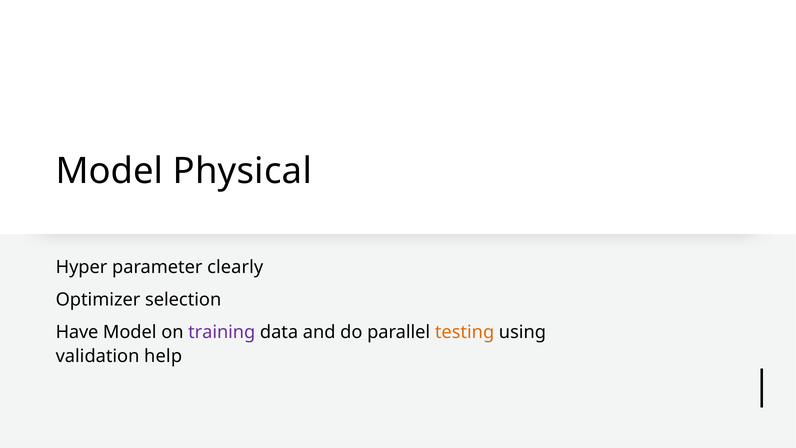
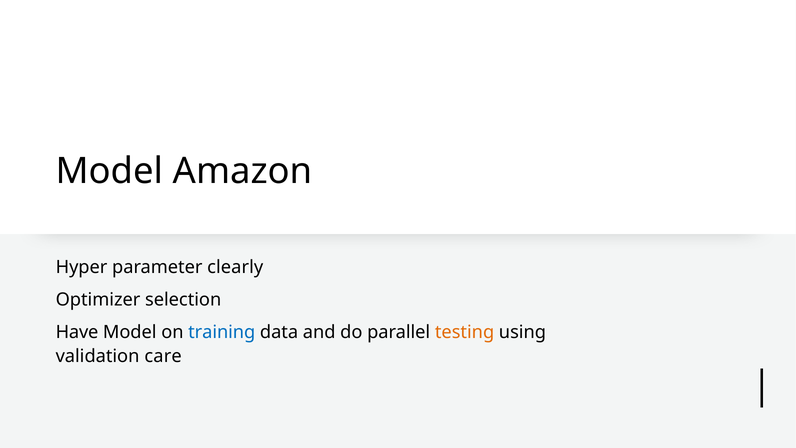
Physical: Physical -> Amazon
training colour: purple -> blue
help: help -> care
